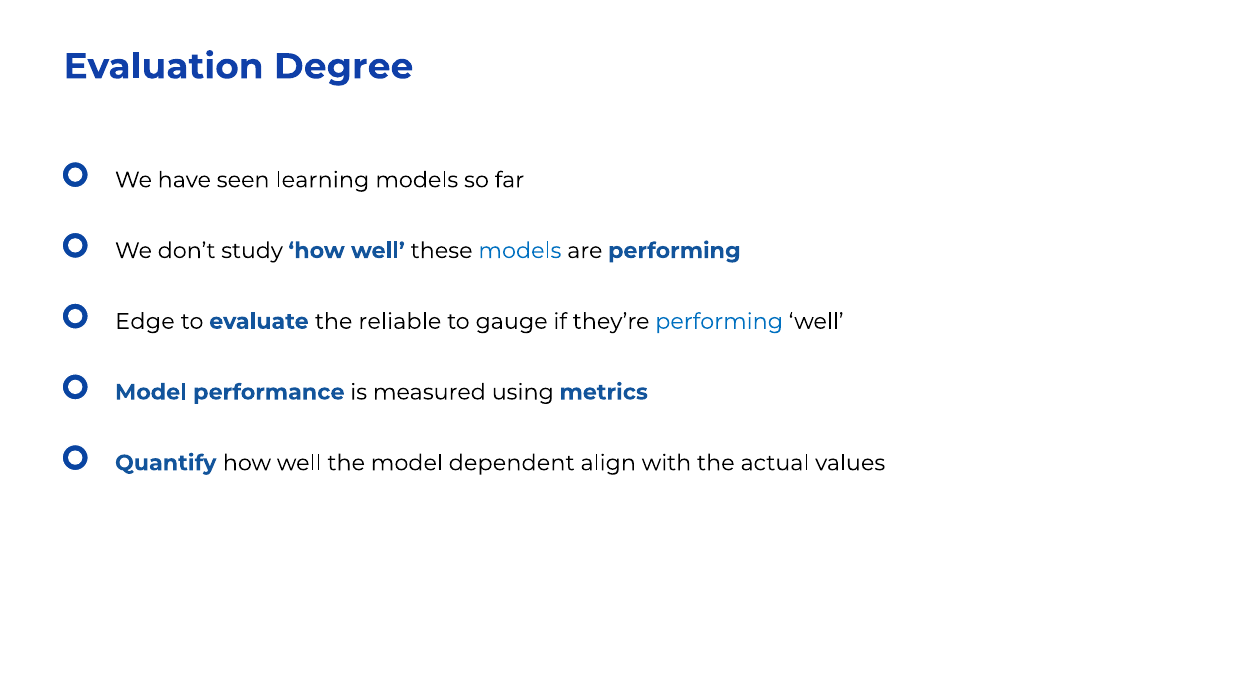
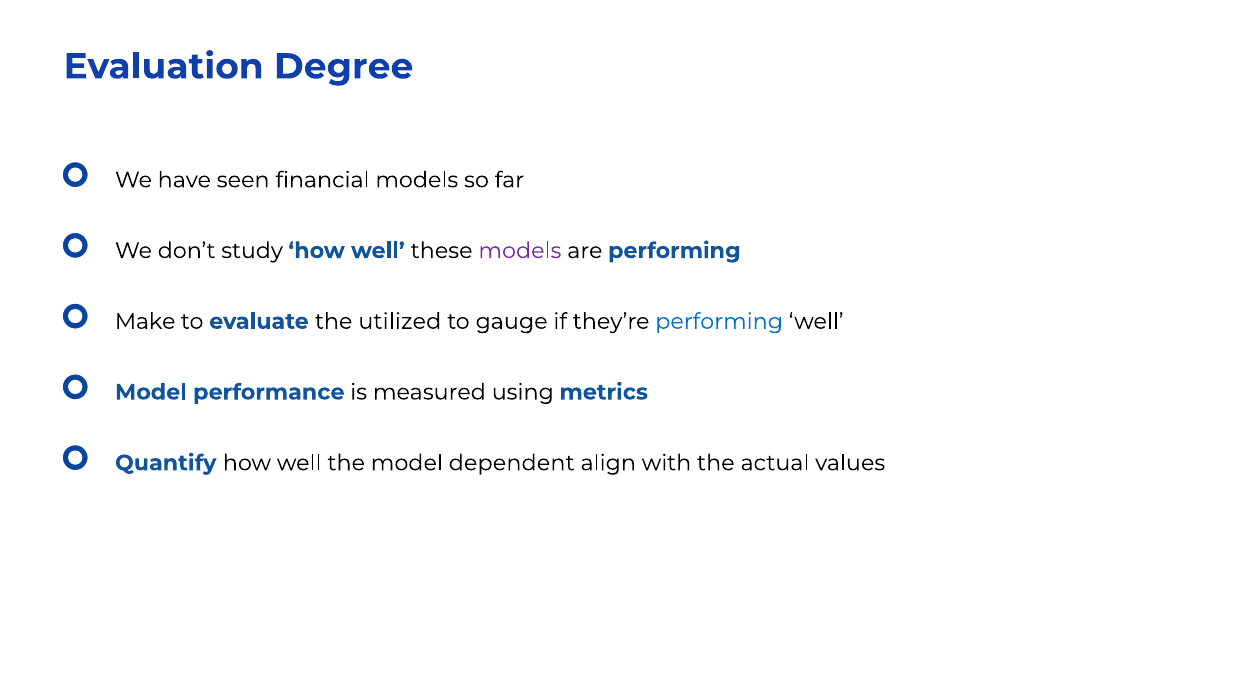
learning: learning -> financial
models at (520, 251) colour: blue -> purple
Edge: Edge -> Make
reliable: reliable -> utilized
